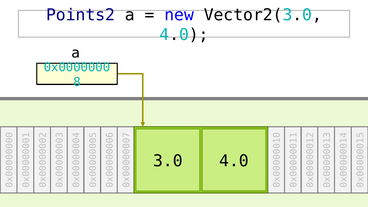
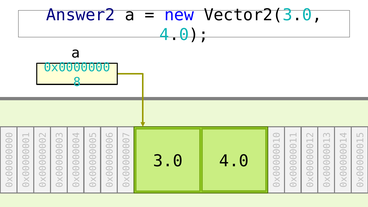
Points2: Points2 -> Answer2
